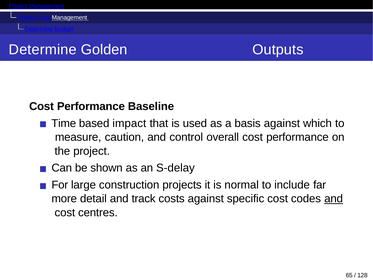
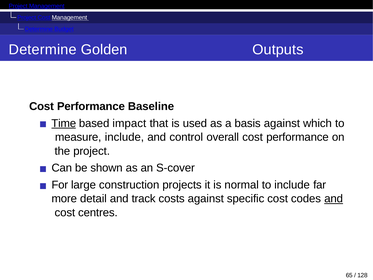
Time underline: none -> present
measure caution: caution -> include
S-delay: S-delay -> S-cover
